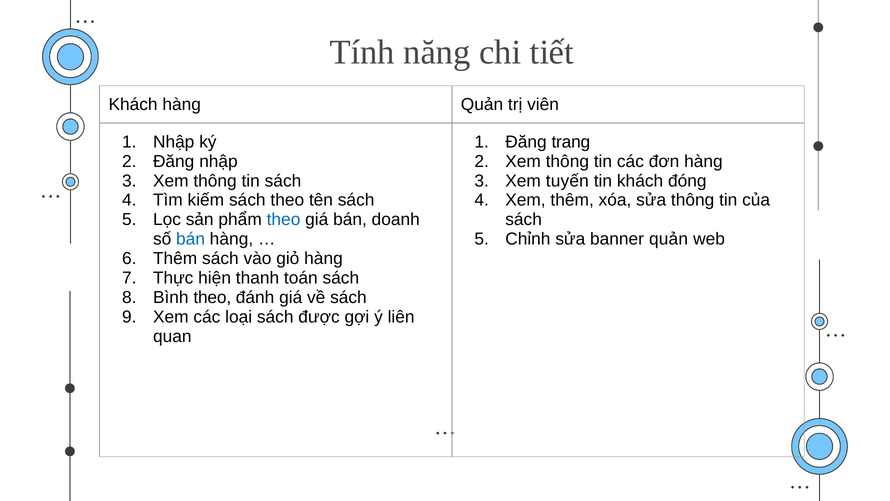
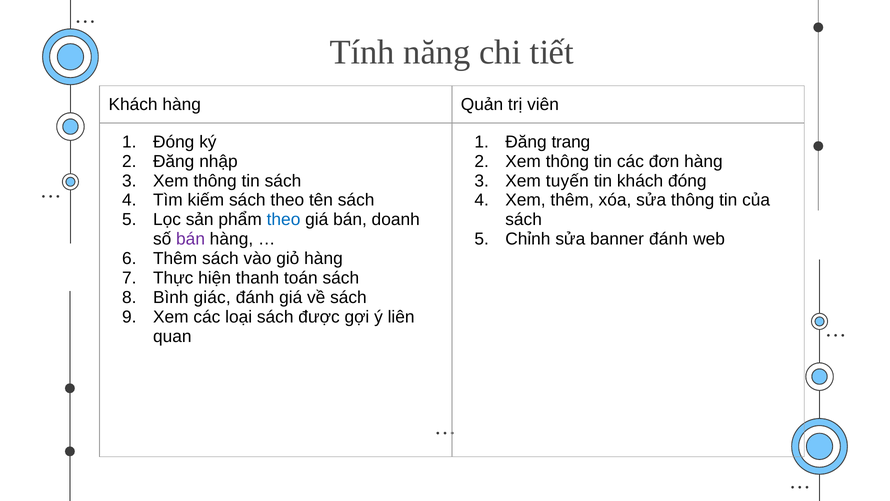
Nhập at (174, 142): Nhập -> Đóng
bán at (191, 239) colour: blue -> purple
banner quản: quản -> đánh
Bình theo: theo -> giác
